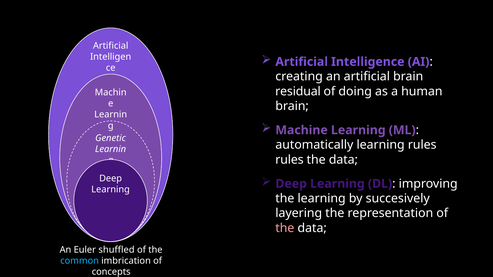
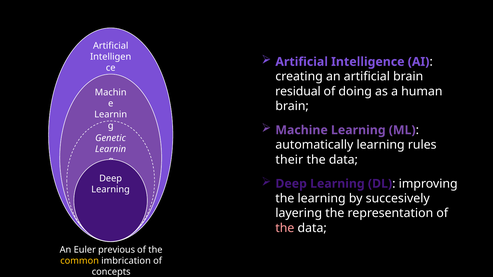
rules at (289, 160): rules -> their
shuffled: shuffled -> previous
common colour: light blue -> yellow
